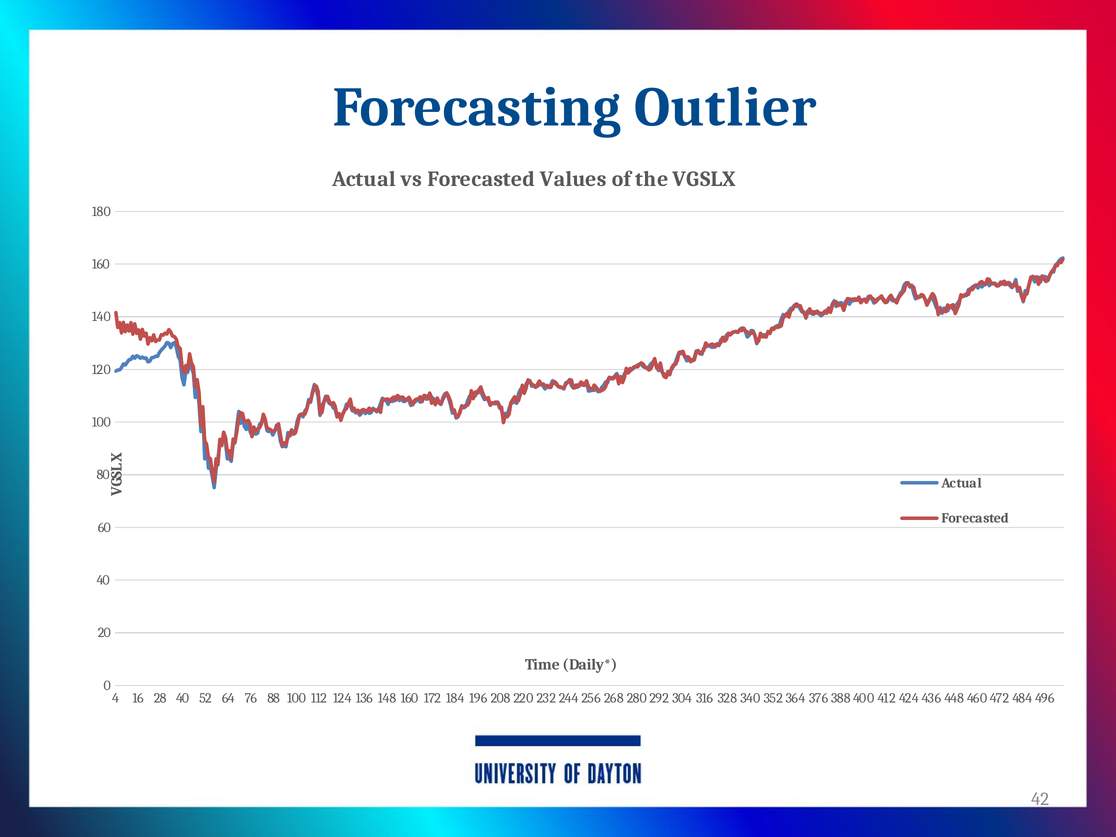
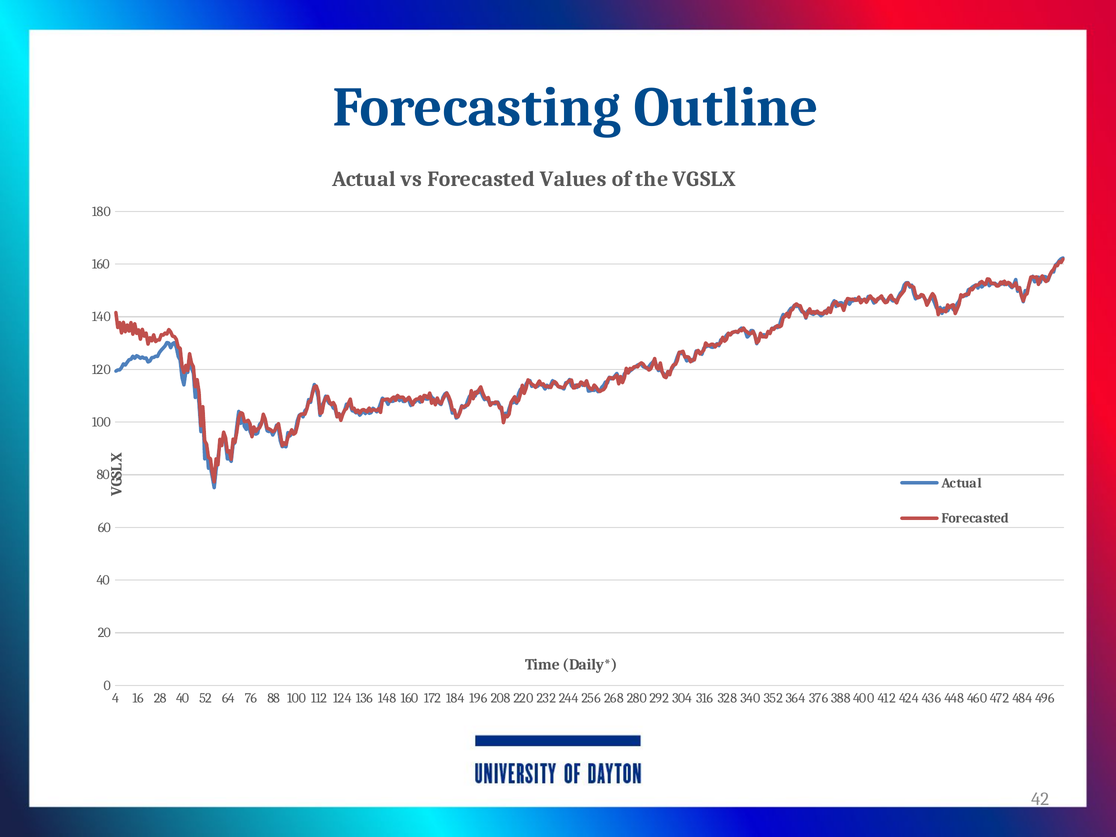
Outlier: Outlier -> Outline
